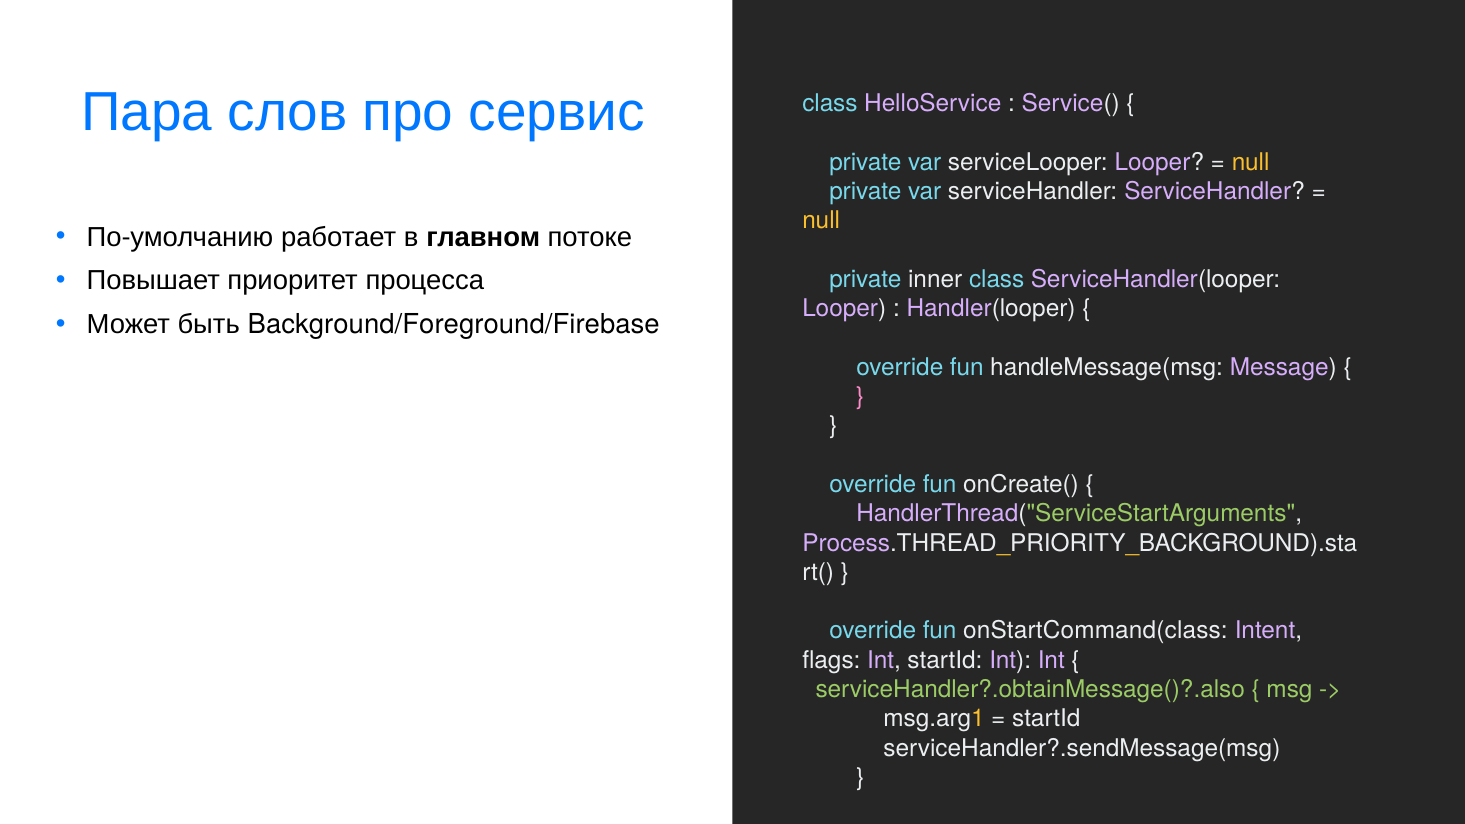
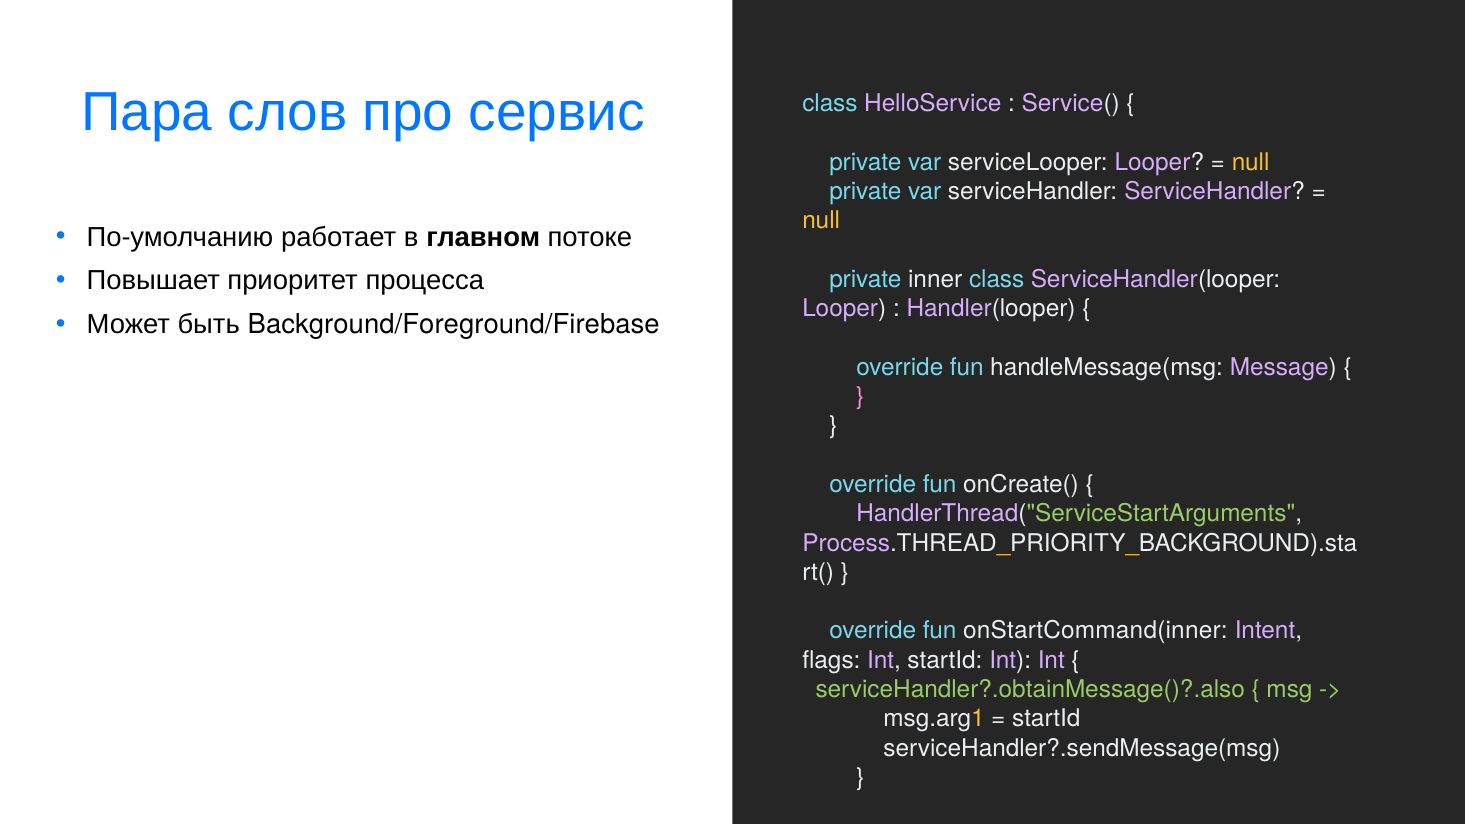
onStartCommand(class: onStartCommand(class -> onStartCommand(inner
